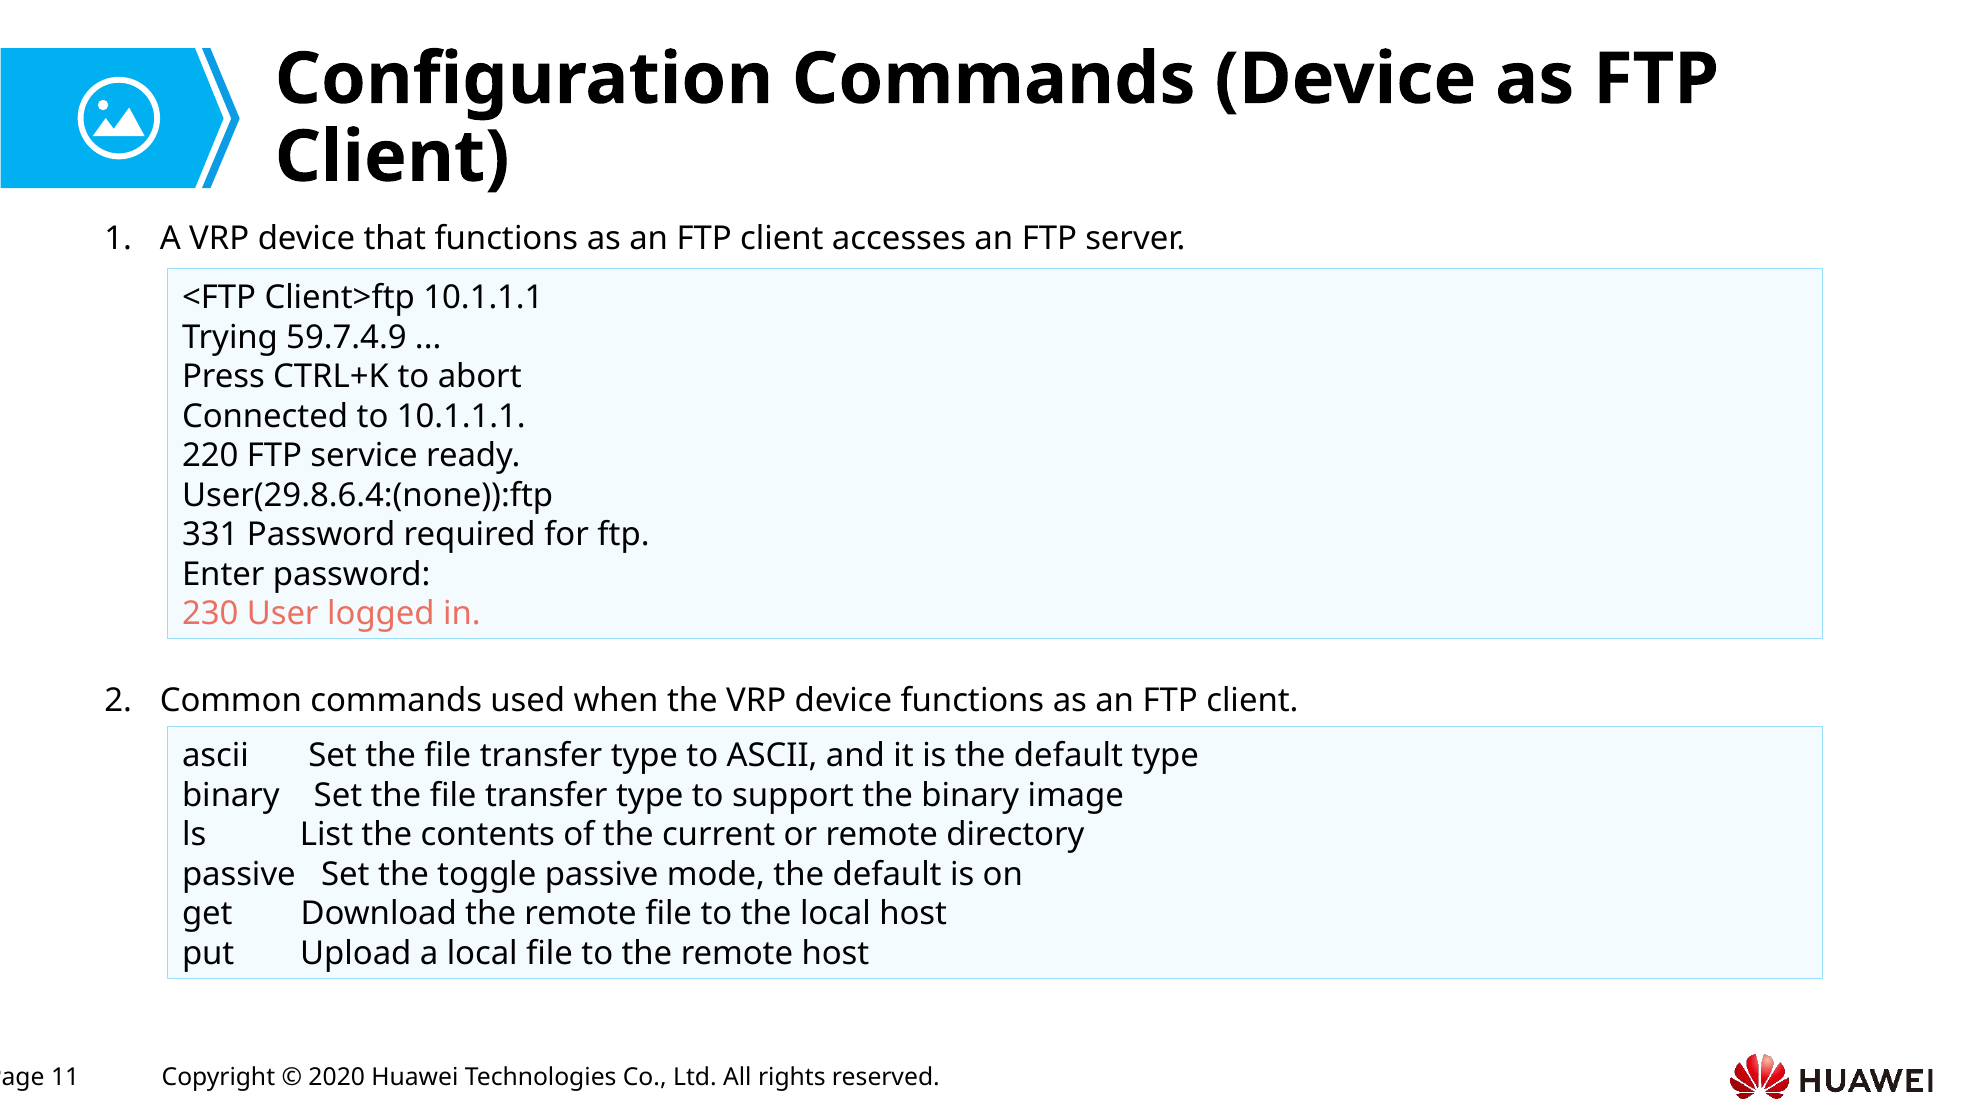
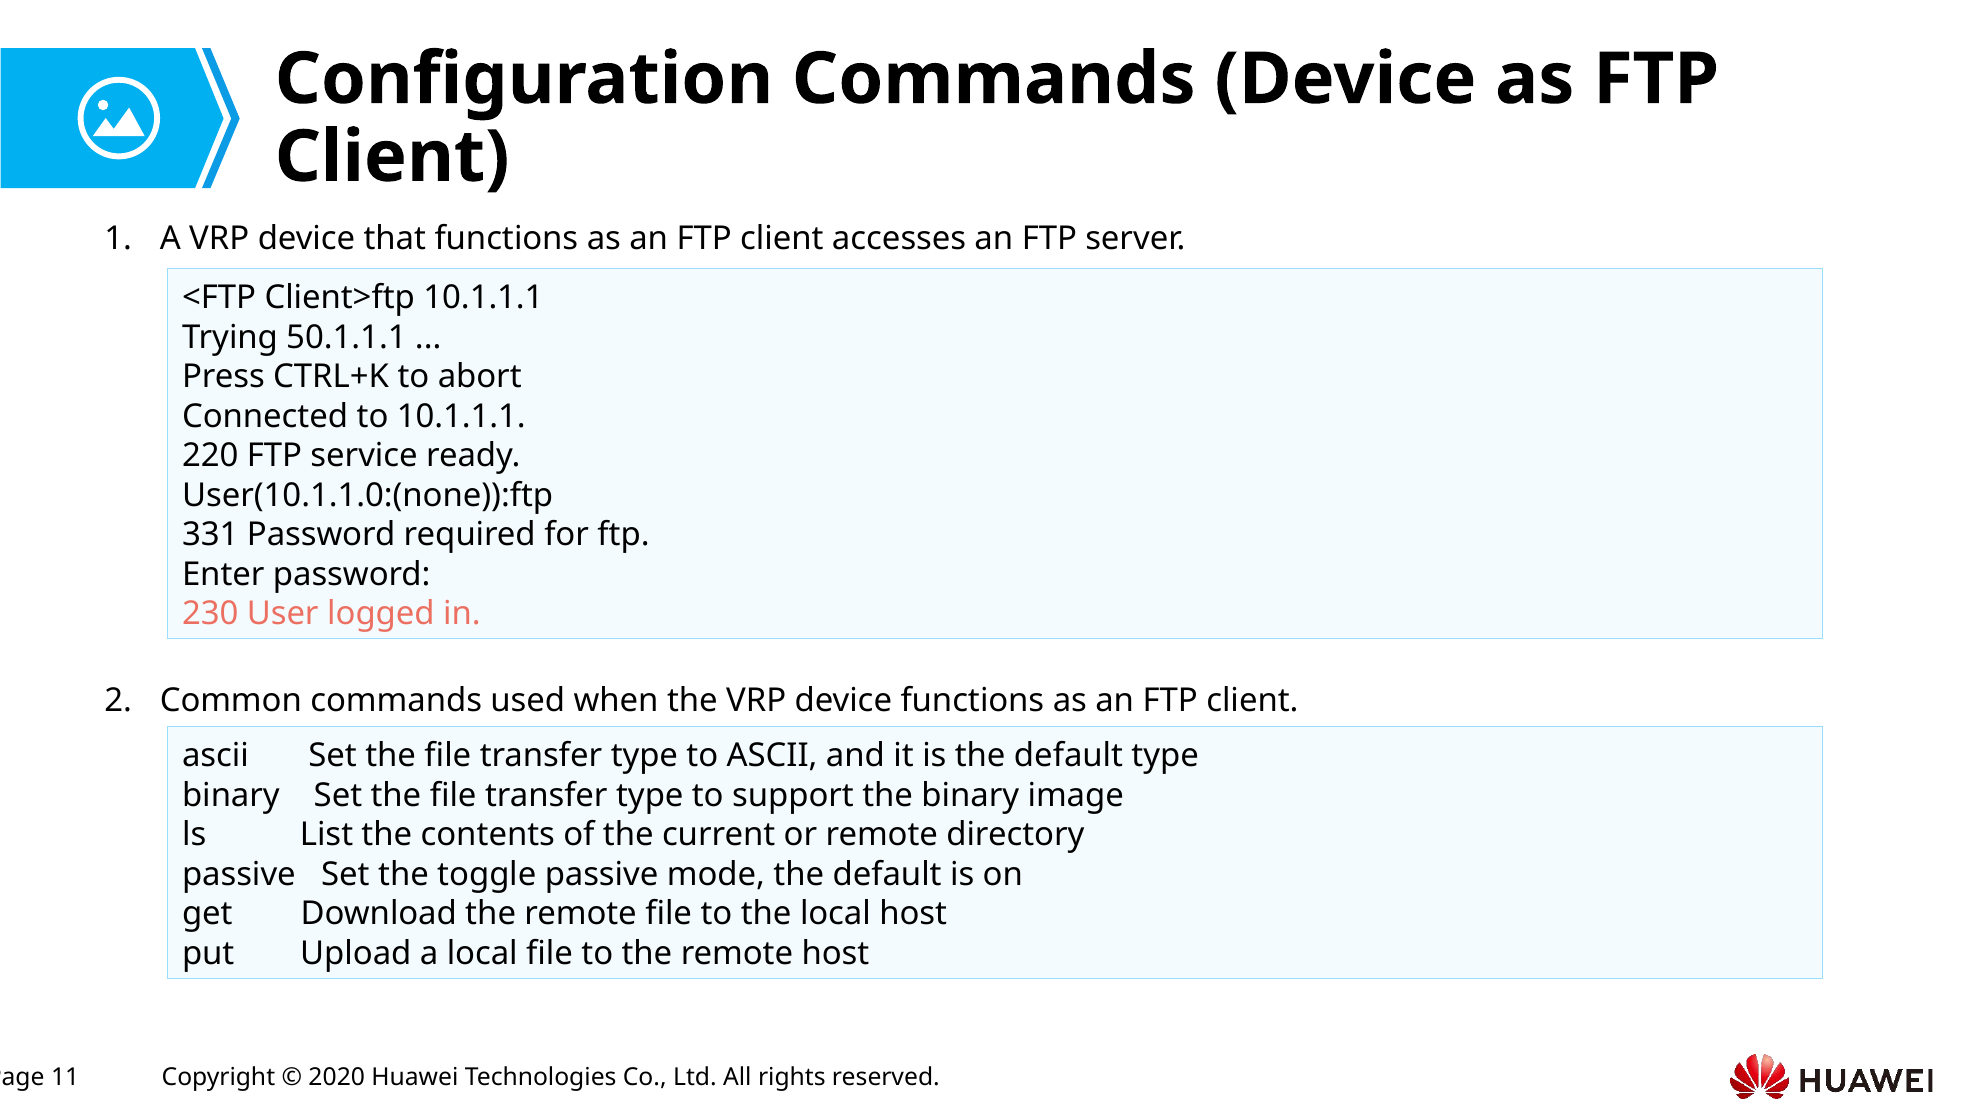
59.7.4.9: 59.7.4.9 -> 50.1.1.1
User(29.8.6.4:(none)):ftp: User(29.8.6.4:(none)):ftp -> User(10.1.1.0:(none)):ftp
